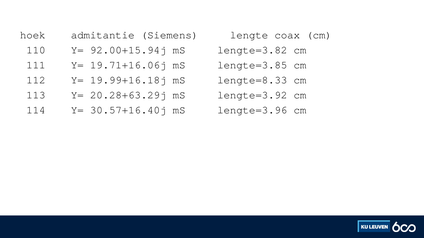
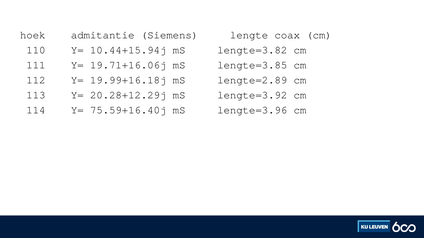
92.00+15.94j: 92.00+15.94j -> 10.44+15.94j
lengte=8.33: lengte=8.33 -> lengte=2.89
20.28+63.29j: 20.28+63.29j -> 20.28+12.29j
30.57+16.40j: 30.57+16.40j -> 75.59+16.40j
